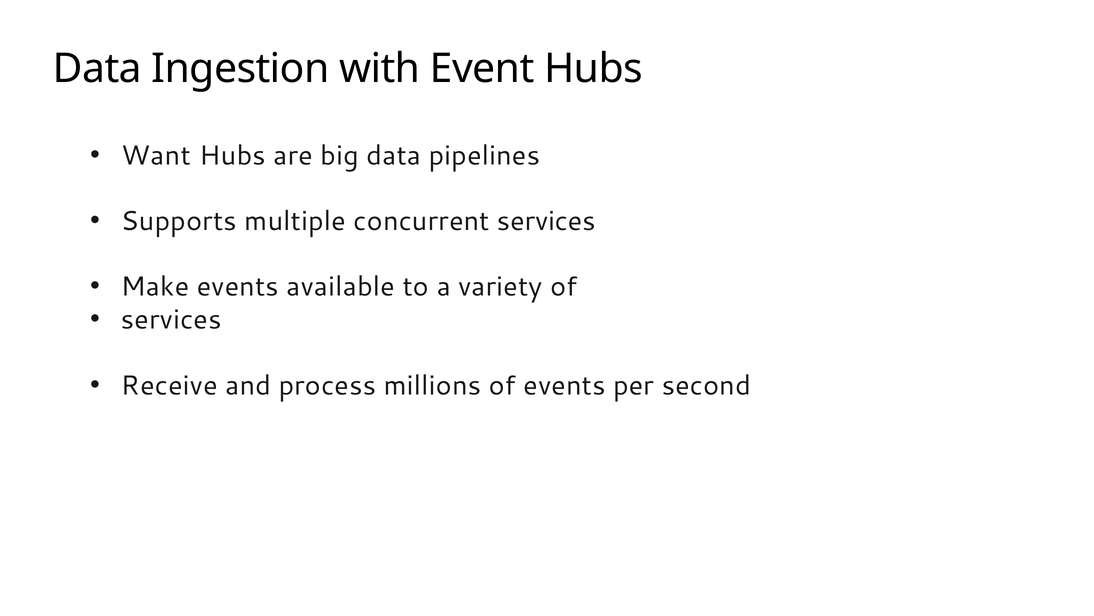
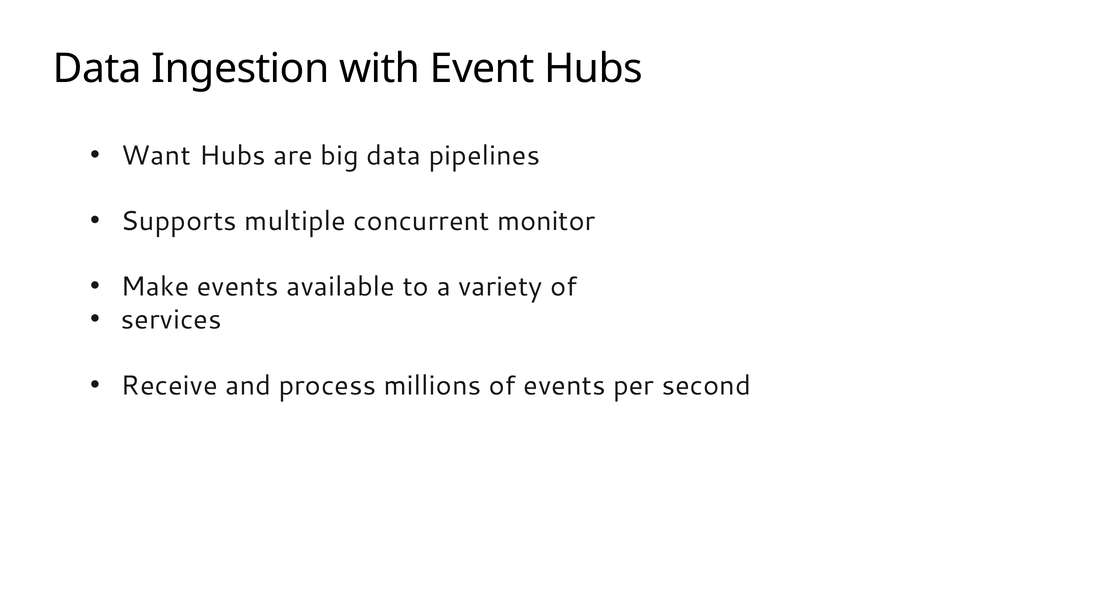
concurrent services: services -> monitor
